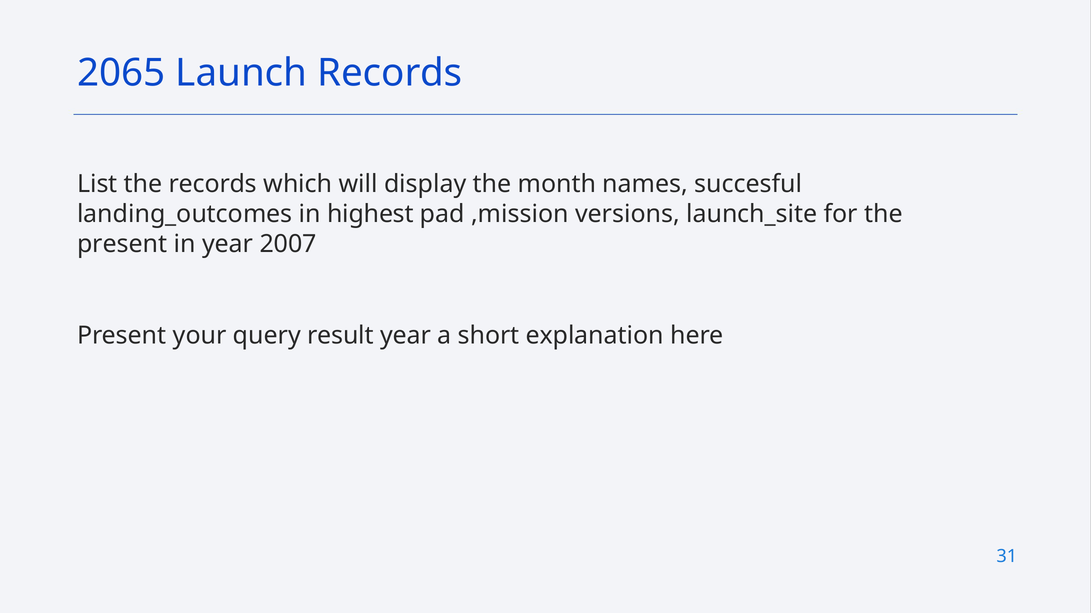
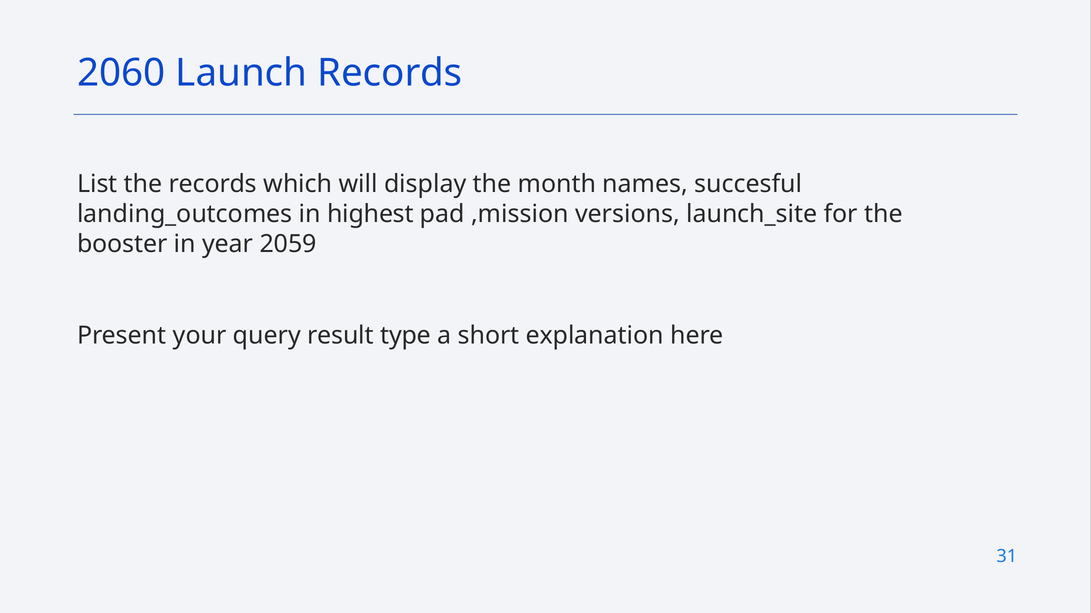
2065: 2065 -> 2060
present at (122, 244): present -> booster
2007: 2007 -> 2059
result year: year -> type
